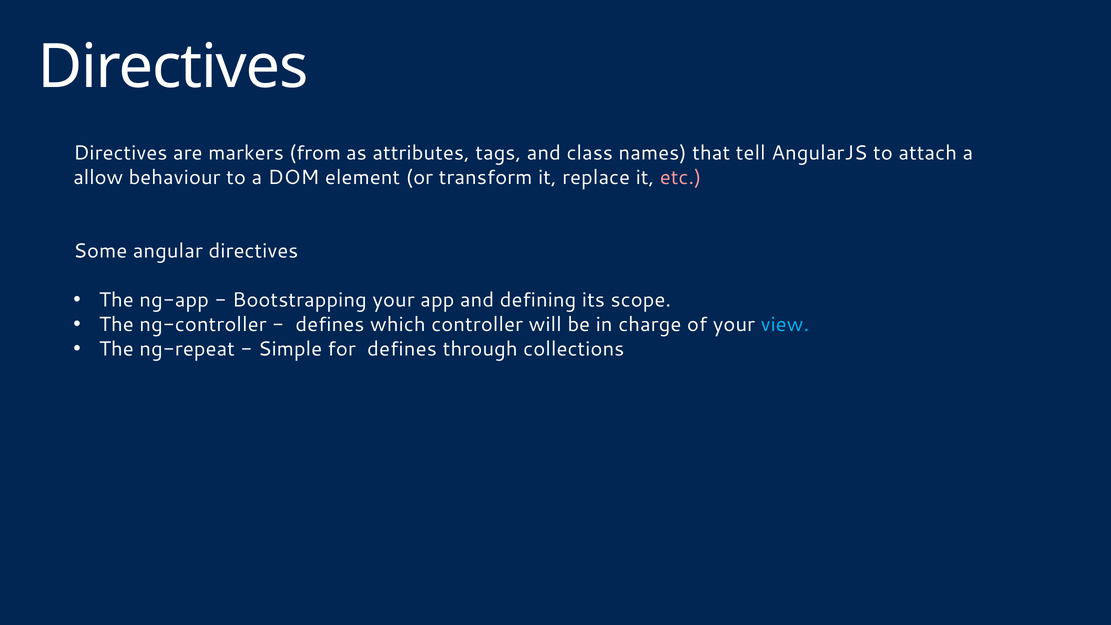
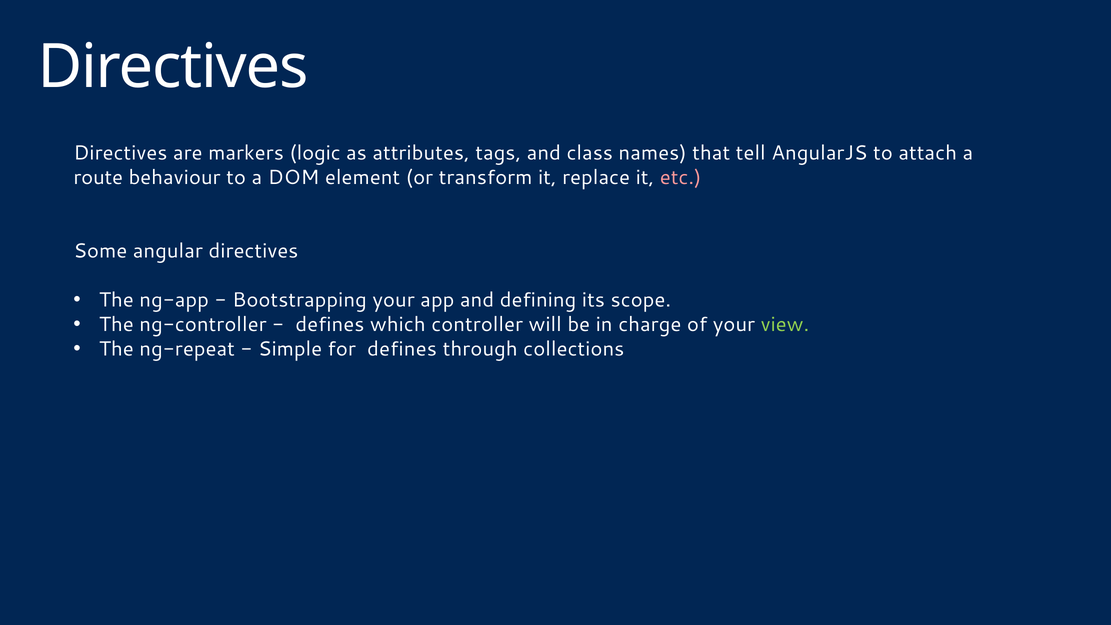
from: from -> logic
allow: allow -> route
view colour: light blue -> light green
